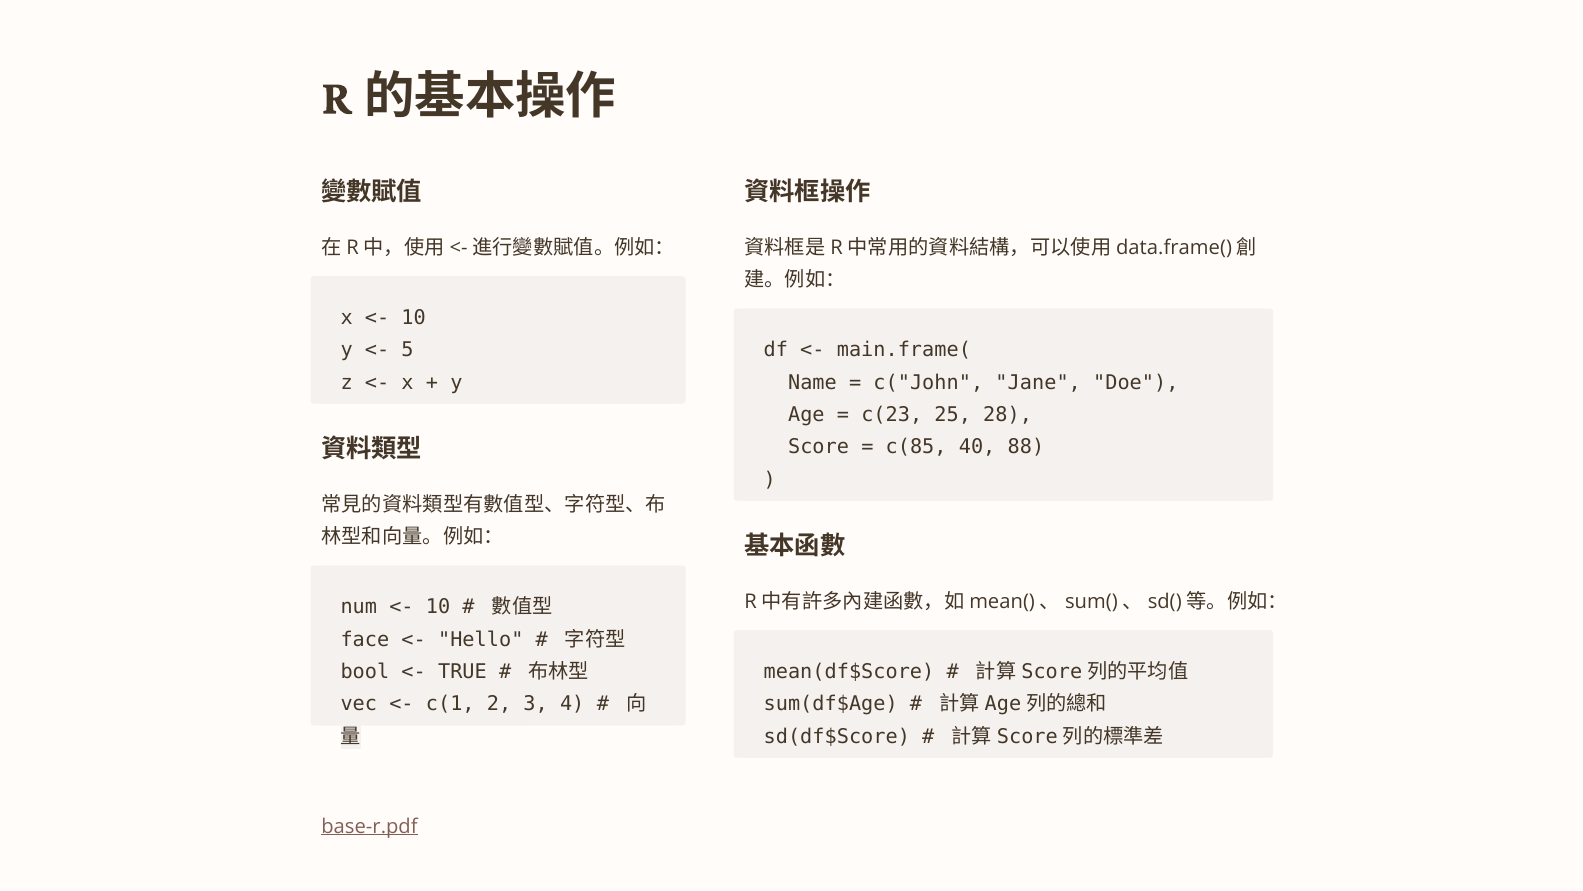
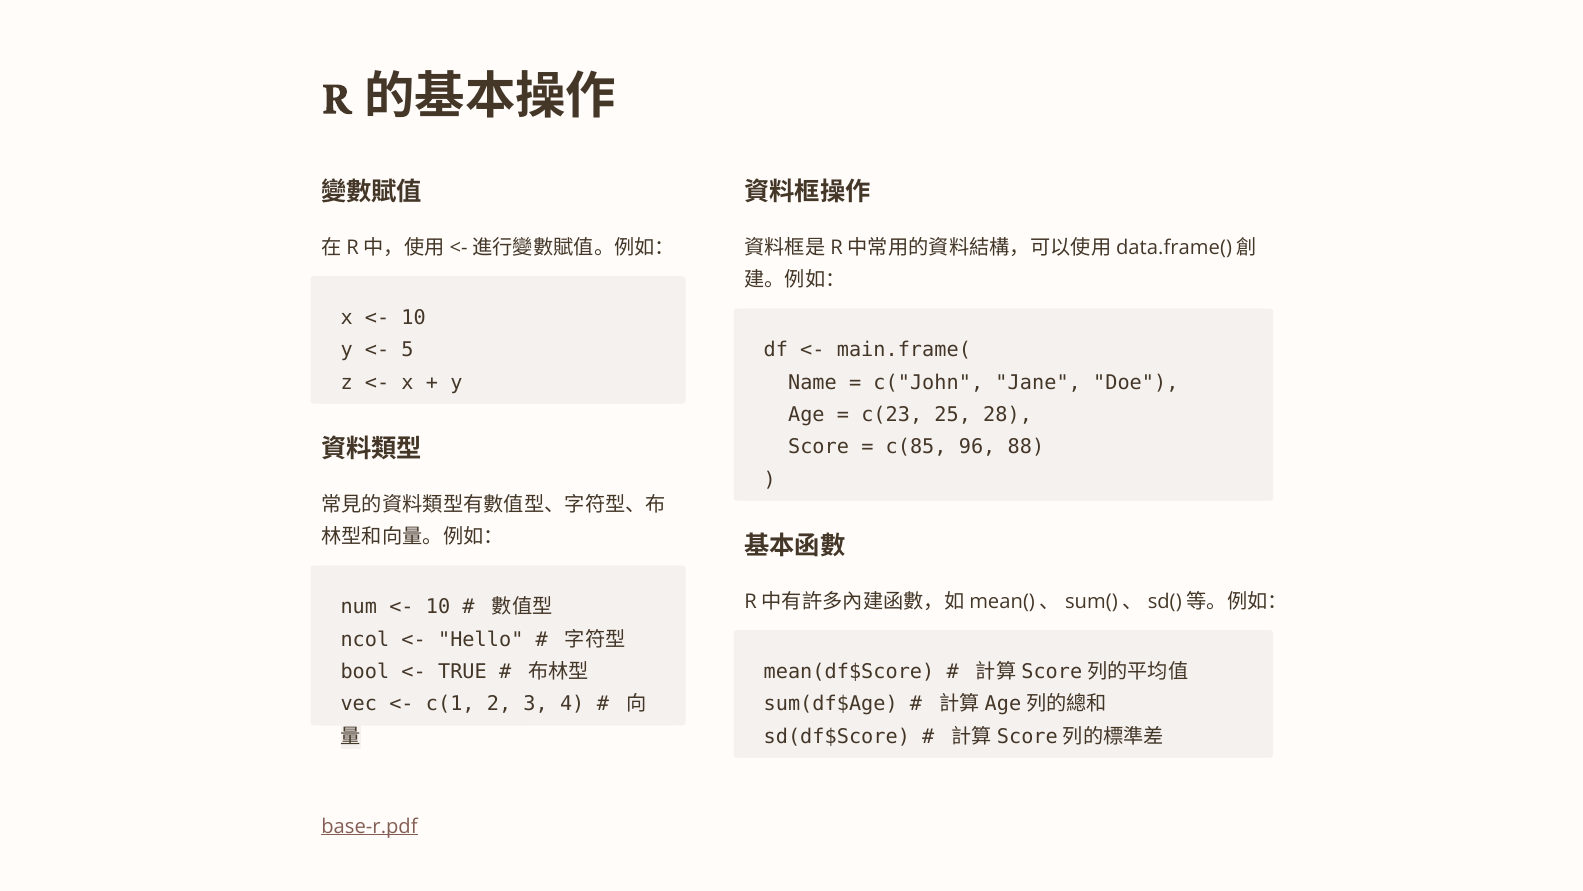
40: 40 -> 96
face: face -> ncol
